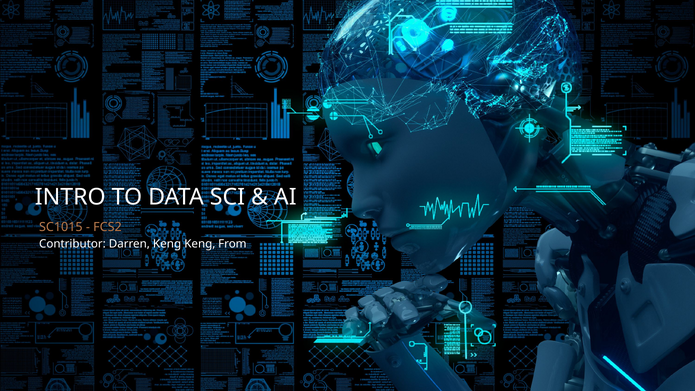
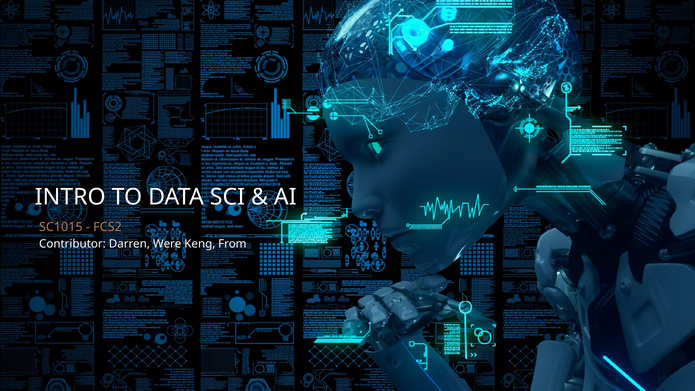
Darren Keng: Keng -> Were
